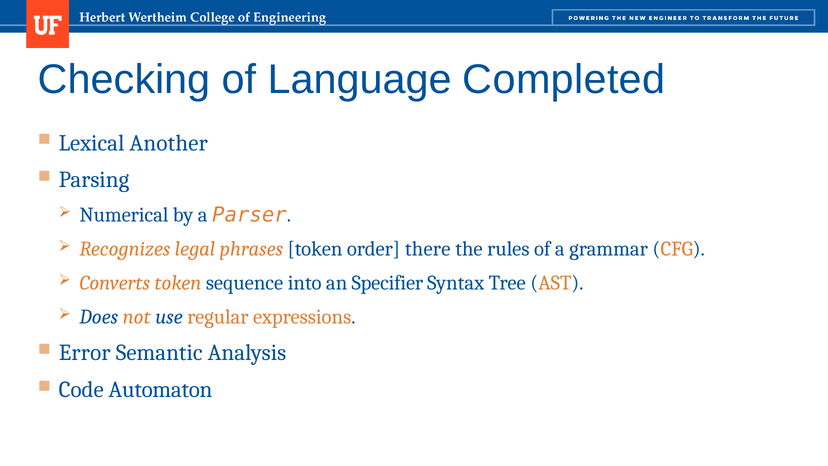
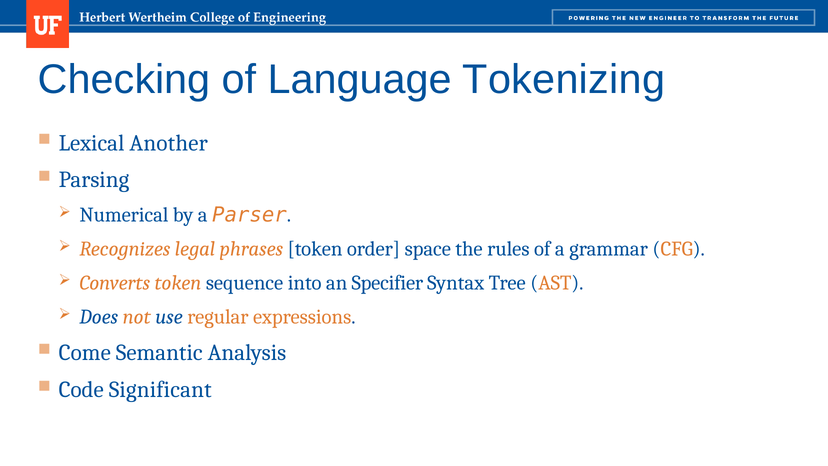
Completed: Completed -> Tokenizing
there: there -> space
Error: Error -> Come
Automaton: Automaton -> Significant
